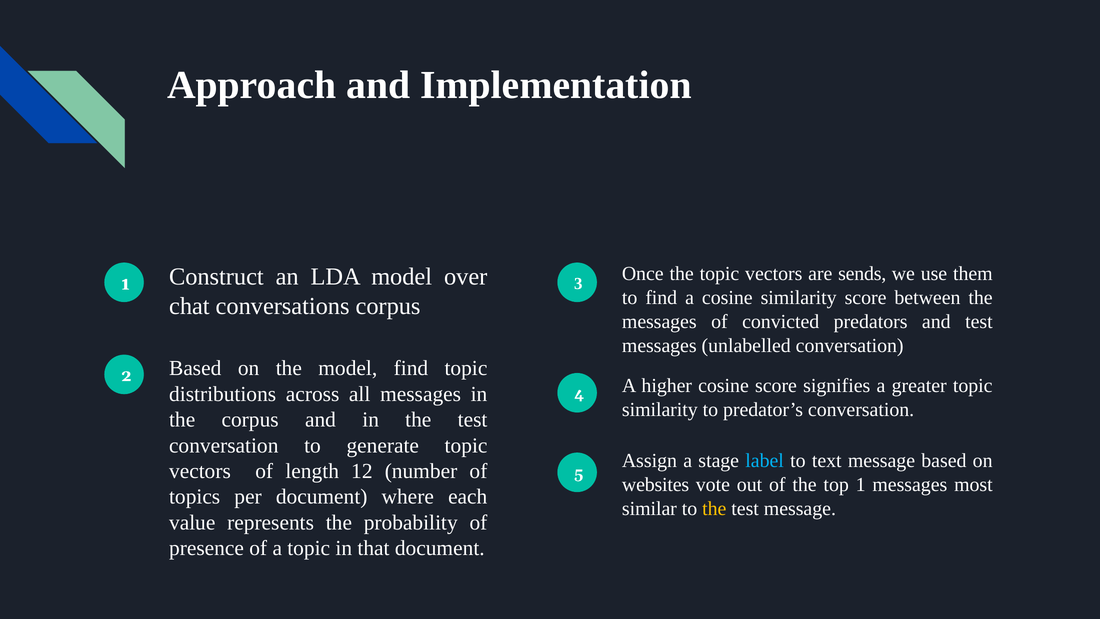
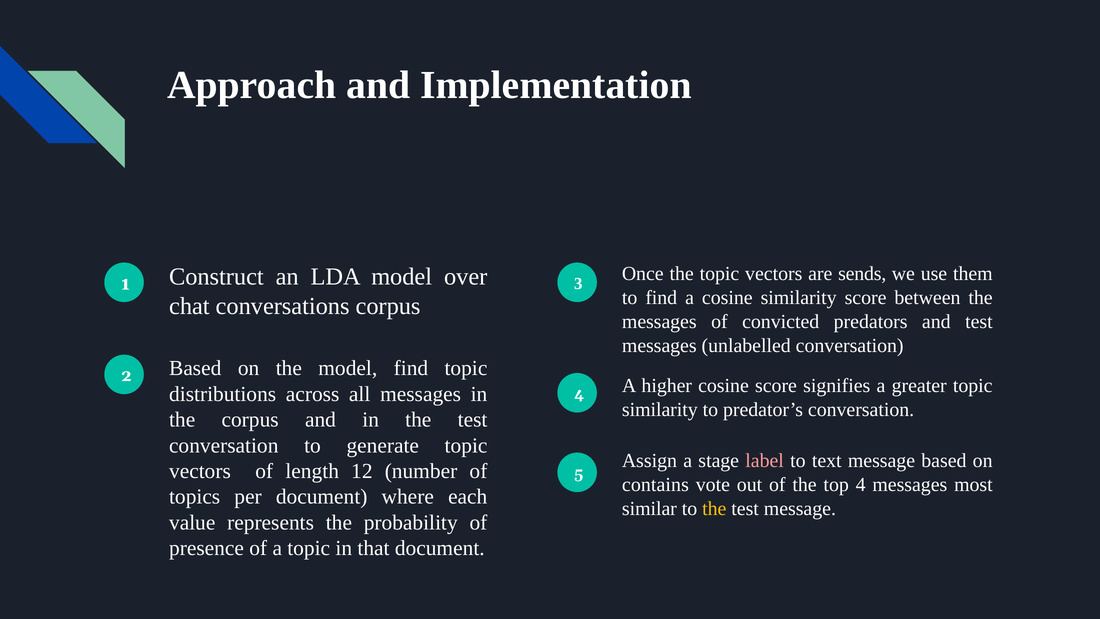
label colour: light blue -> pink
websites: websites -> contains
top 1: 1 -> 4
